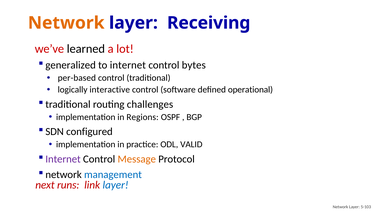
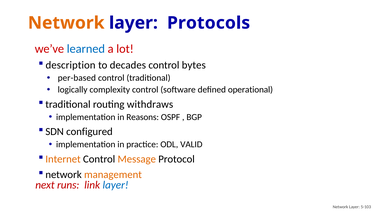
Receiving: Receiving -> Protocols
learned colour: black -> blue
generalized: generalized -> description
to internet: internet -> decades
interactive: interactive -> complexity
challenges: challenges -> withdraws
Regions: Regions -> Reasons
Internet at (63, 159) colour: purple -> orange
management colour: blue -> orange
